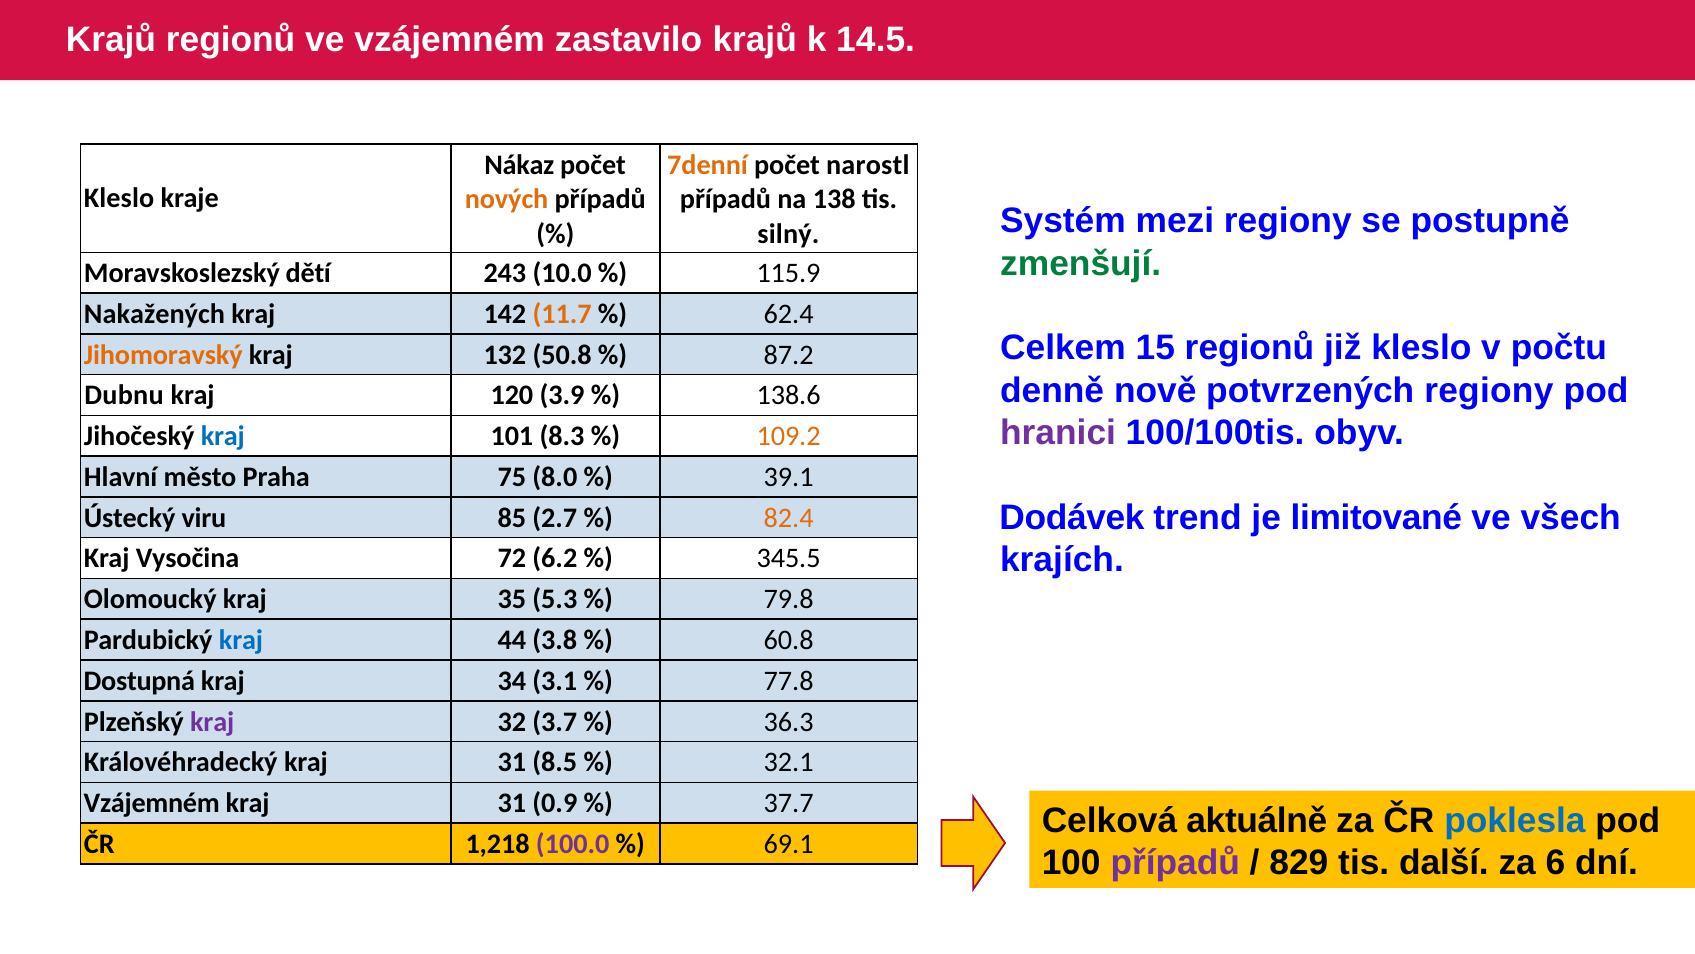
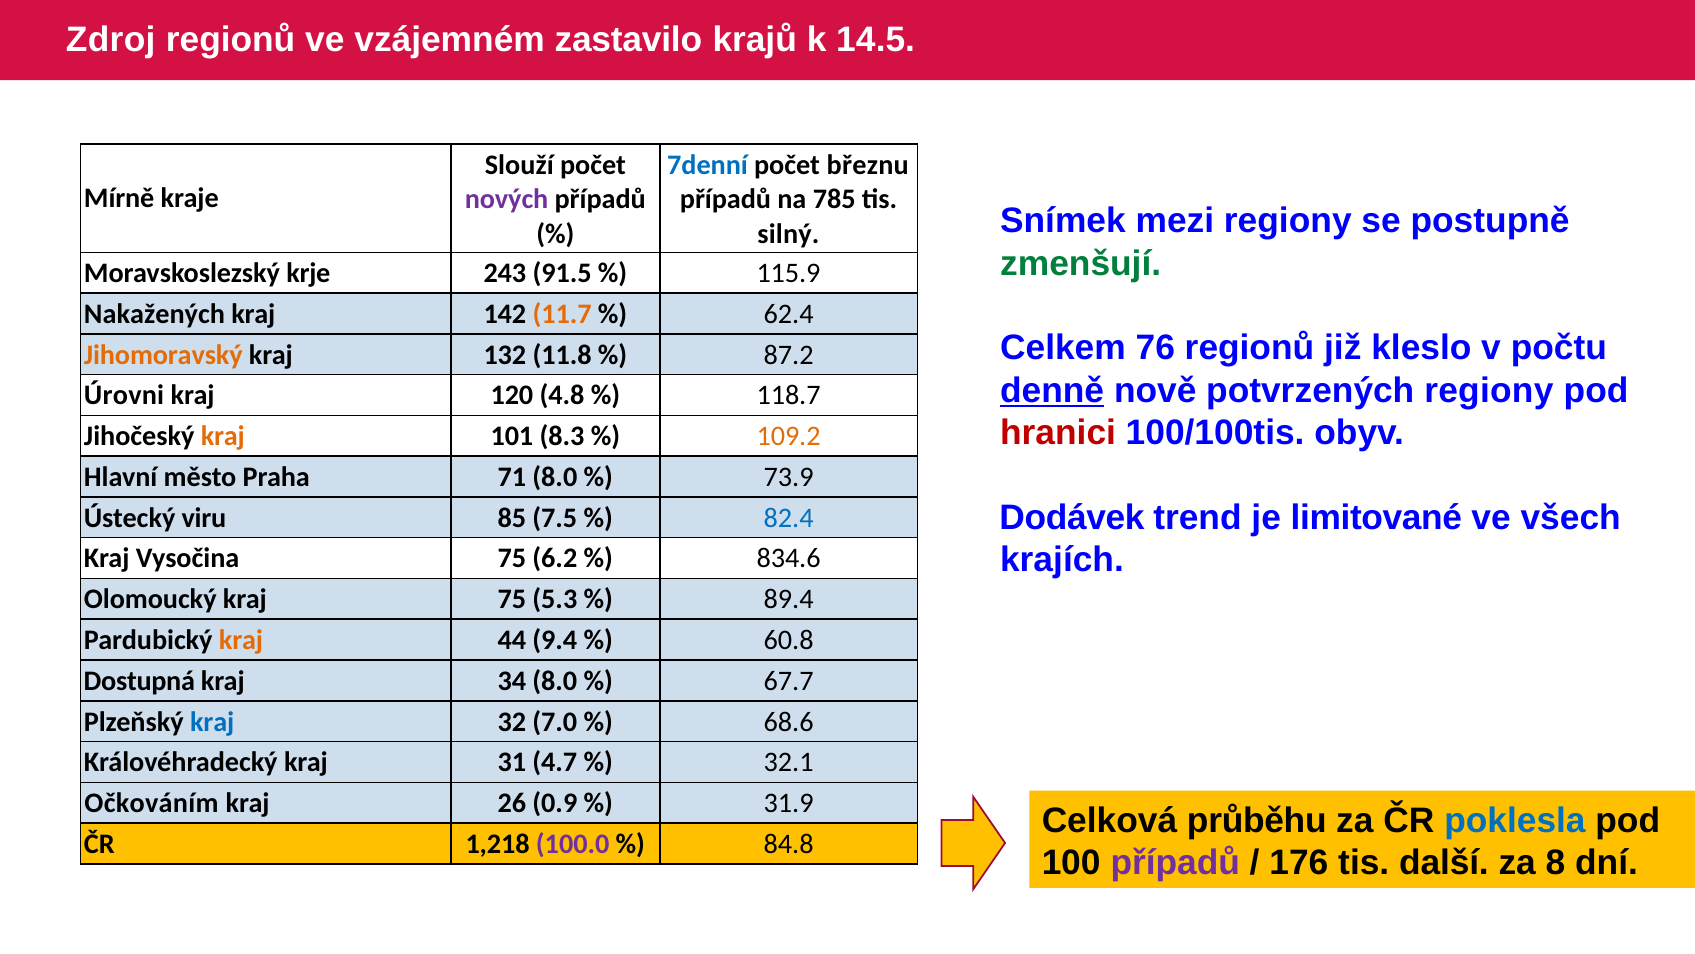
Krajů at (111, 40): Krajů -> Zdroj
Nákaz: Nákaz -> Slouží
7denní colour: orange -> blue
narostl: narostl -> březnu
Kleslo at (119, 198): Kleslo -> Mírně
nových colour: orange -> purple
138: 138 -> 785
Systém: Systém -> Snímek
dětí: dětí -> krje
10.0: 10.0 -> 91.5
15: 15 -> 76
50.8: 50.8 -> 11.8
denně underline: none -> present
Dubnu: Dubnu -> Úrovni
3.9: 3.9 -> 4.8
138.6: 138.6 -> 118.7
hranici colour: purple -> red
kraj at (223, 436) colour: blue -> orange
75: 75 -> 71
39.1: 39.1 -> 73.9
2.7: 2.7 -> 7.5
82.4 colour: orange -> blue
Vysočina 72: 72 -> 75
345.5: 345.5 -> 834.6
kraj 35: 35 -> 75
79.8: 79.8 -> 89.4
kraj at (241, 640) colour: blue -> orange
3.8: 3.8 -> 9.4
34 3.1: 3.1 -> 8.0
77.8: 77.8 -> 67.7
kraj at (212, 721) colour: purple -> blue
3.7: 3.7 -> 7.0
36.3: 36.3 -> 68.6
8.5: 8.5 -> 4.7
Vzájemném at (152, 803): Vzájemném -> Očkováním
31 at (512, 803): 31 -> 26
37.7: 37.7 -> 31.9
aktuálně: aktuálně -> průběhu
69.1: 69.1 -> 84.8
829: 829 -> 176
6: 6 -> 8
